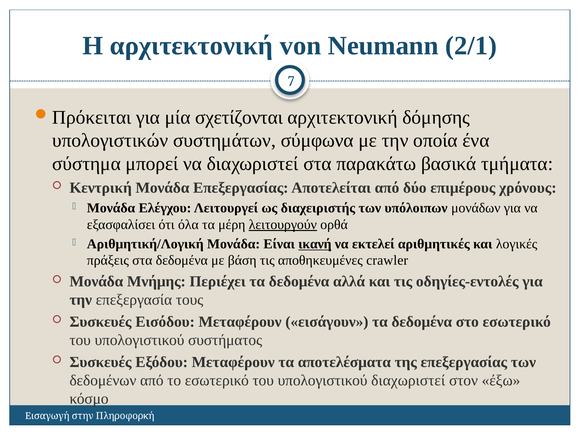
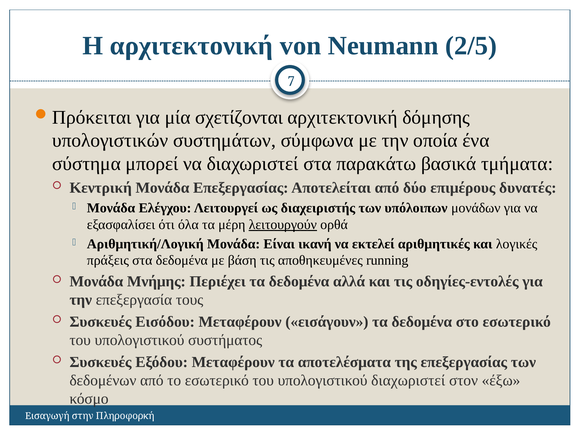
2/1: 2/1 -> 2/5
χρόνους: χρόνους -> δυνατές
ικανή underline: present -> none
crawler: crawler -> running
